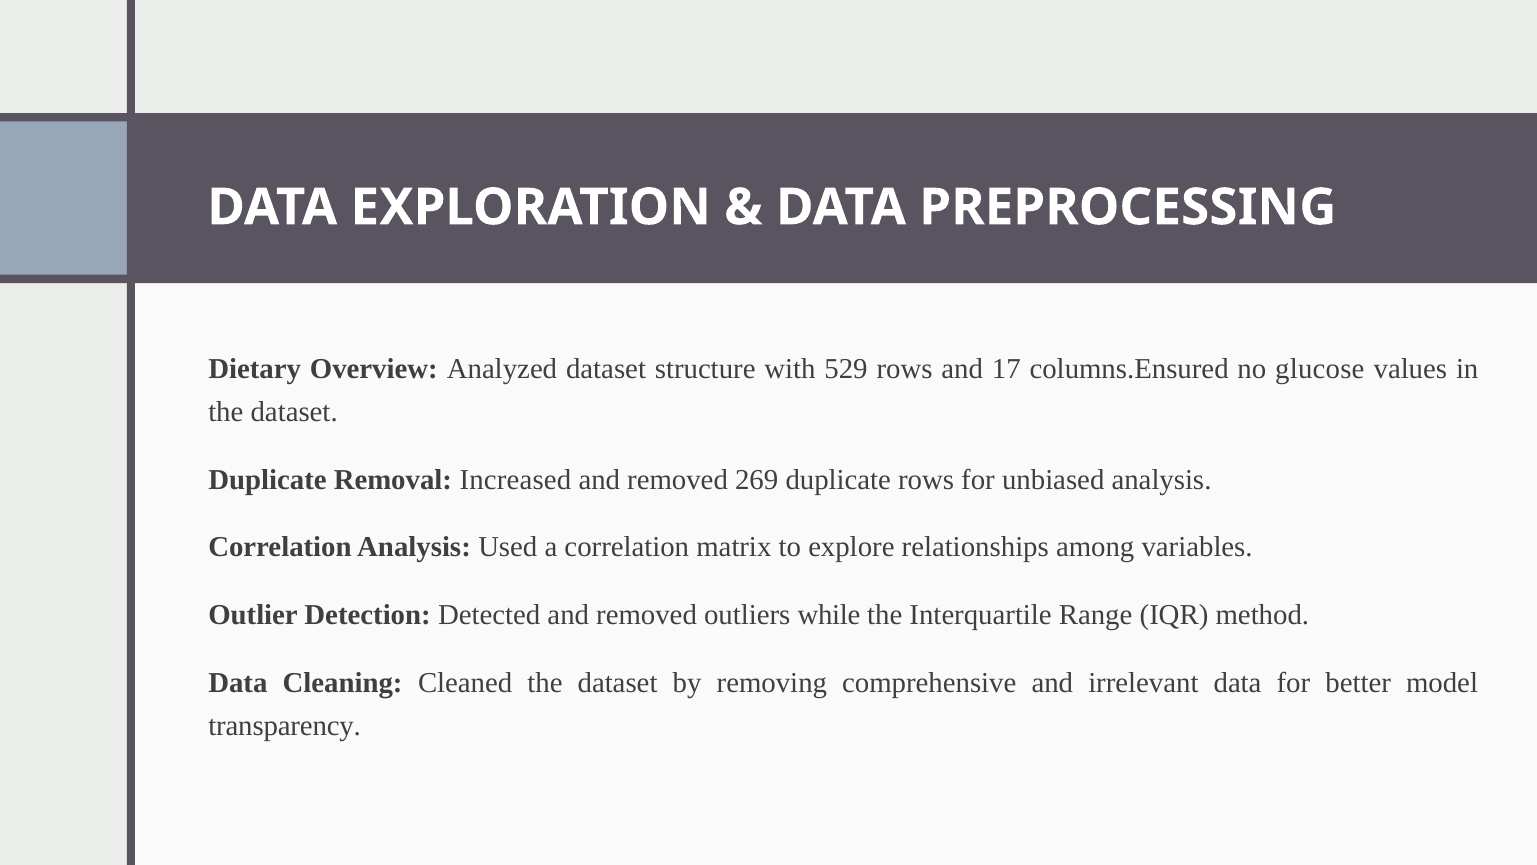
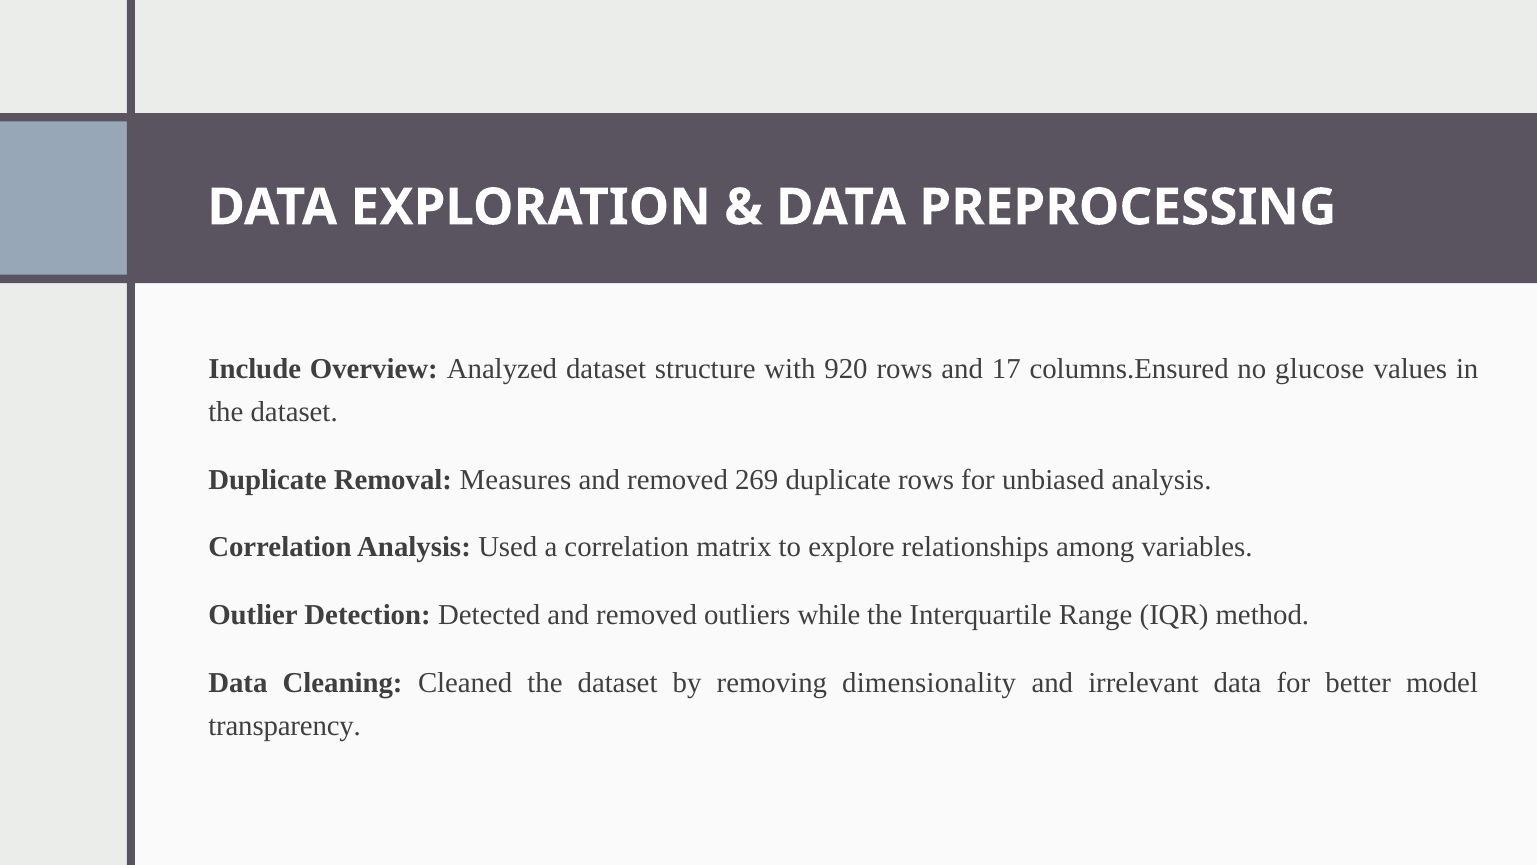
Dietary: Dietary -> Include
529: 529 -> 920
Increased: Increased -> Measures
comprehensive: comprehensive -> dimensionality
